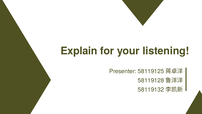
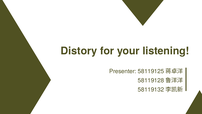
Explain: Explain -> Distory
